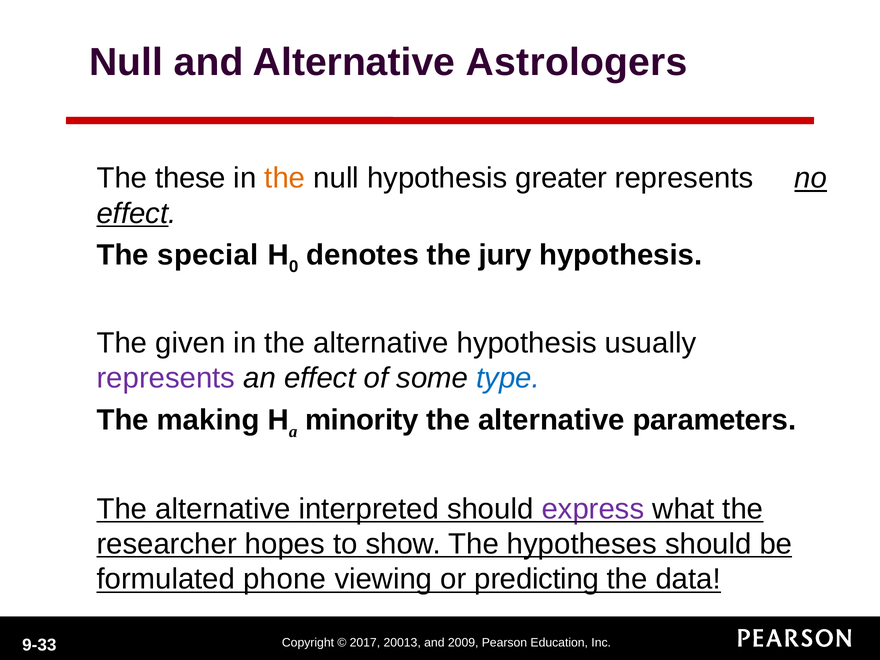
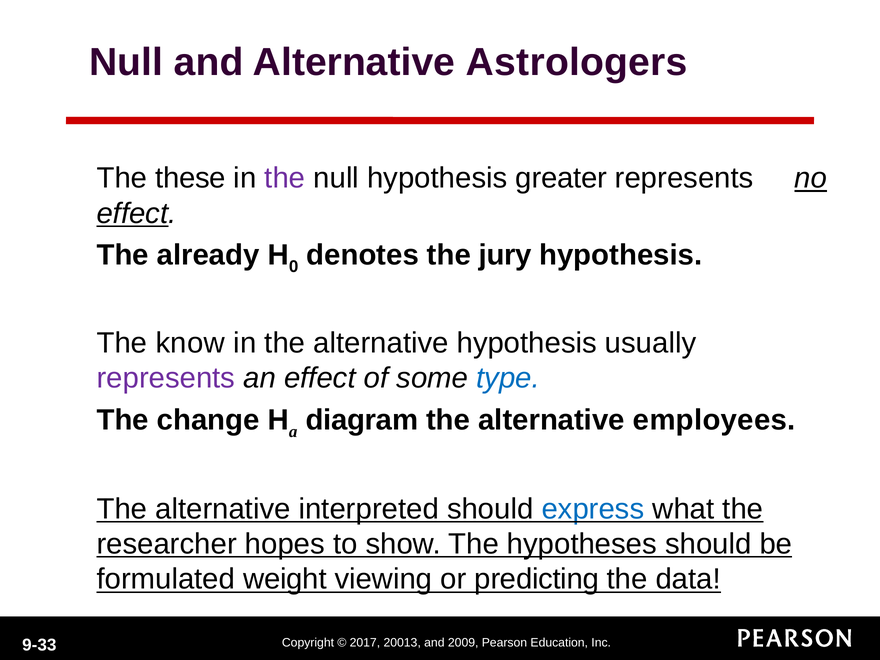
the at (285, 178) colour: orange -> purple
special: special -> already
given: given -> know
making: making -> change
minority: minority -> diagram
parameters: parameters -> employees
express colour: purple -> blue
phone: phone -> weight
